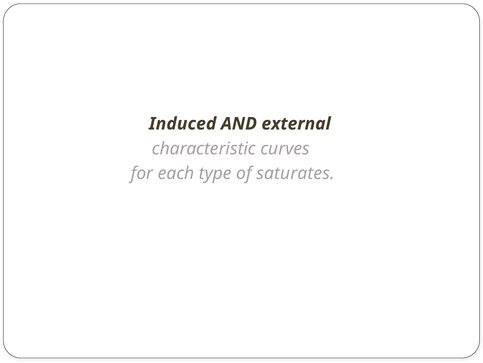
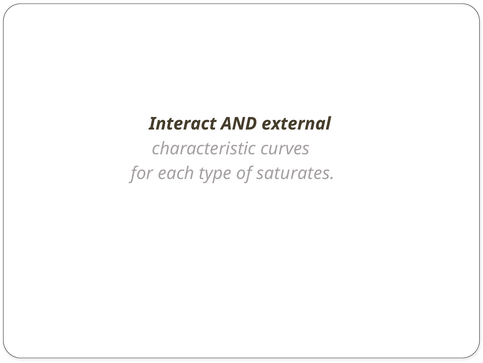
Induced: Induced -> Interact
